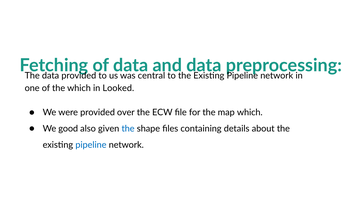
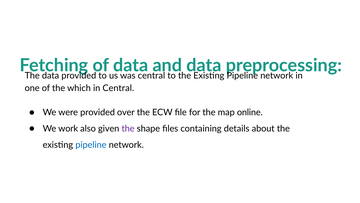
in Looked: Looked -> Central
map which: which -> online
good: good -> work
the at (128, 128) colour: blue -> purple
